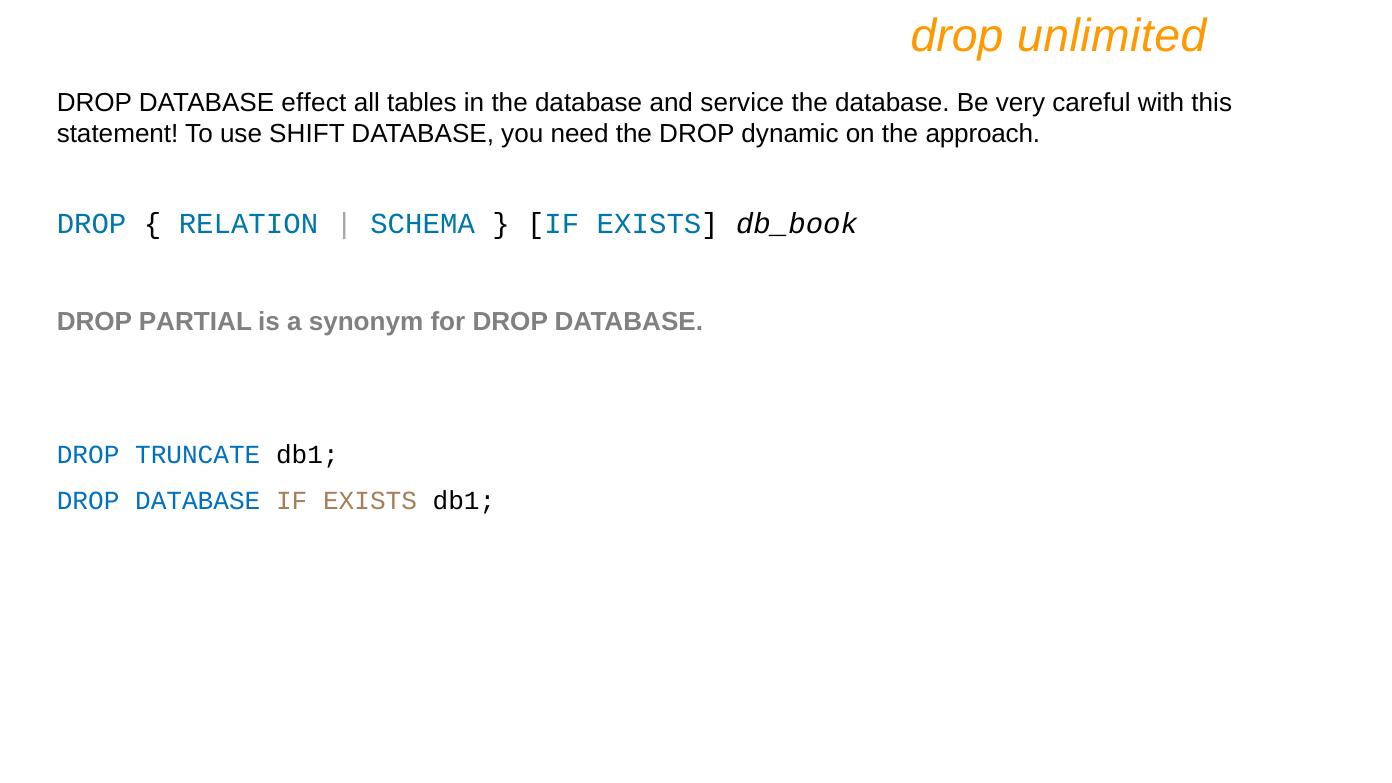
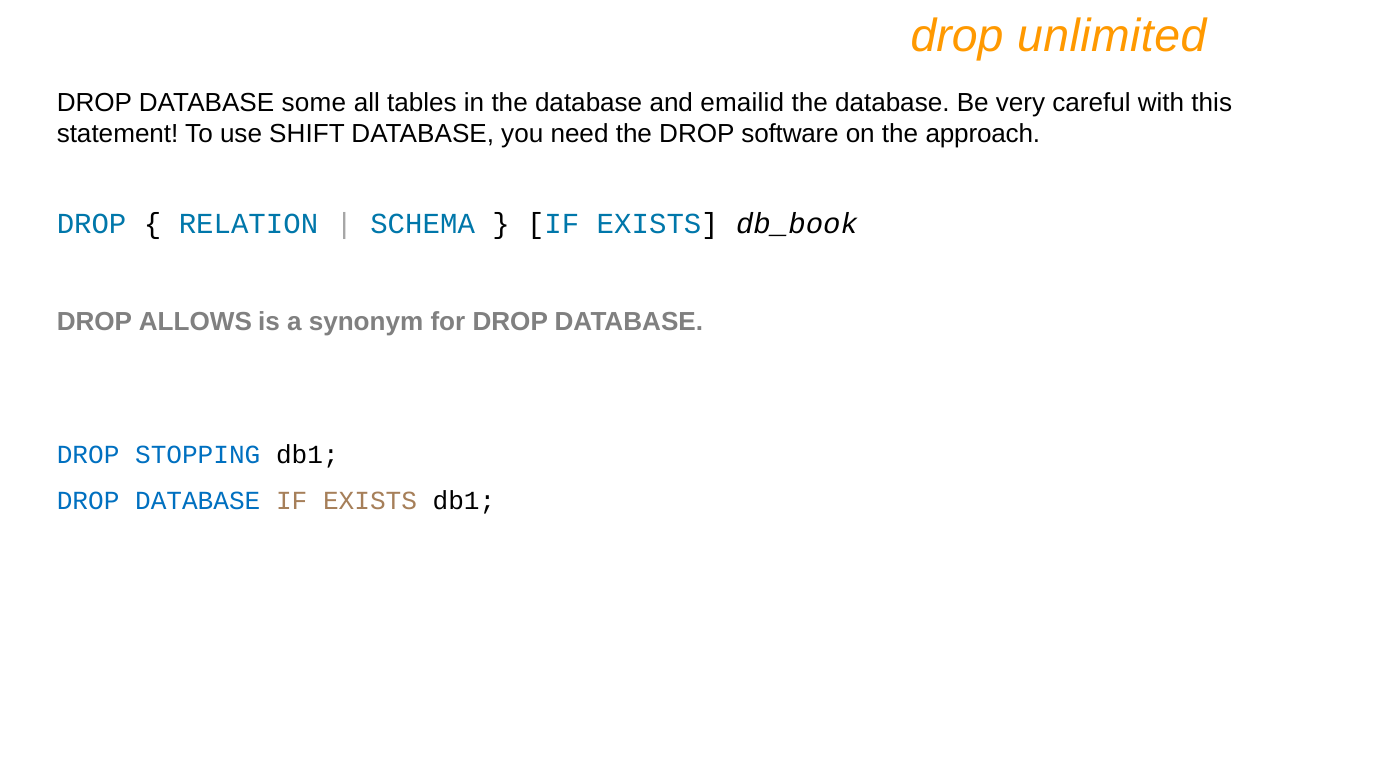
effect: effect -> some
service: service -> emailid
dynamic: dynamic -> software
PARTIAL: PARTIAL -> ALLOWS
TRUNCATE: TRUNCATE -> STOPPING
